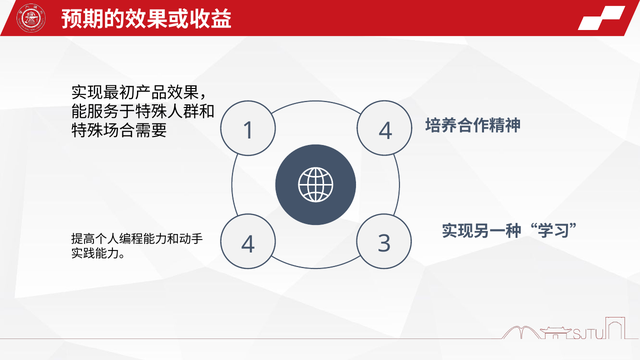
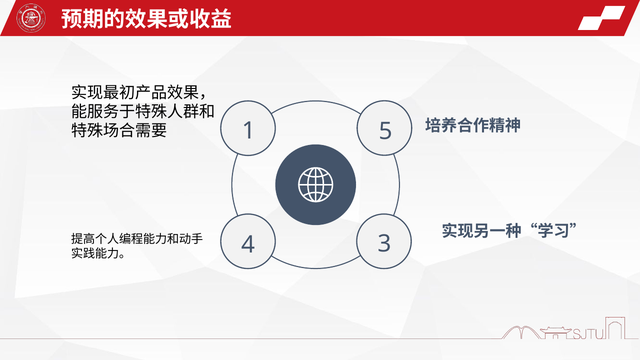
1 4: 4 -> 5
